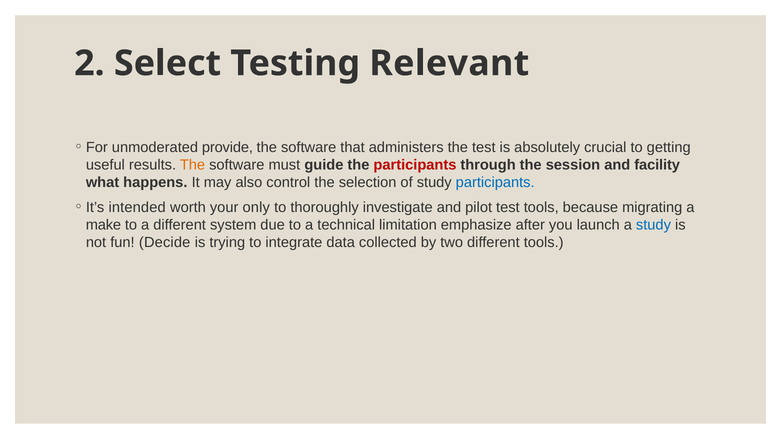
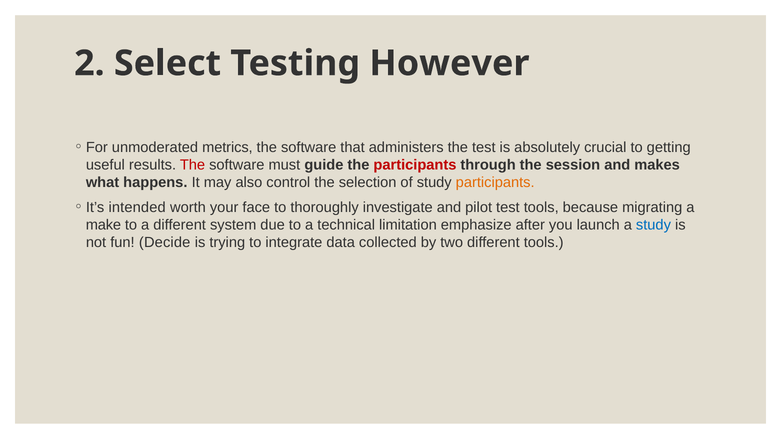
Relevant: Relevant -> However
provide: provide -> metrics
The at (193, 165) colour: orange -> red
facility: facility -> makes
participants at (495, 183) colour: blue -> orange
only: only -> face
